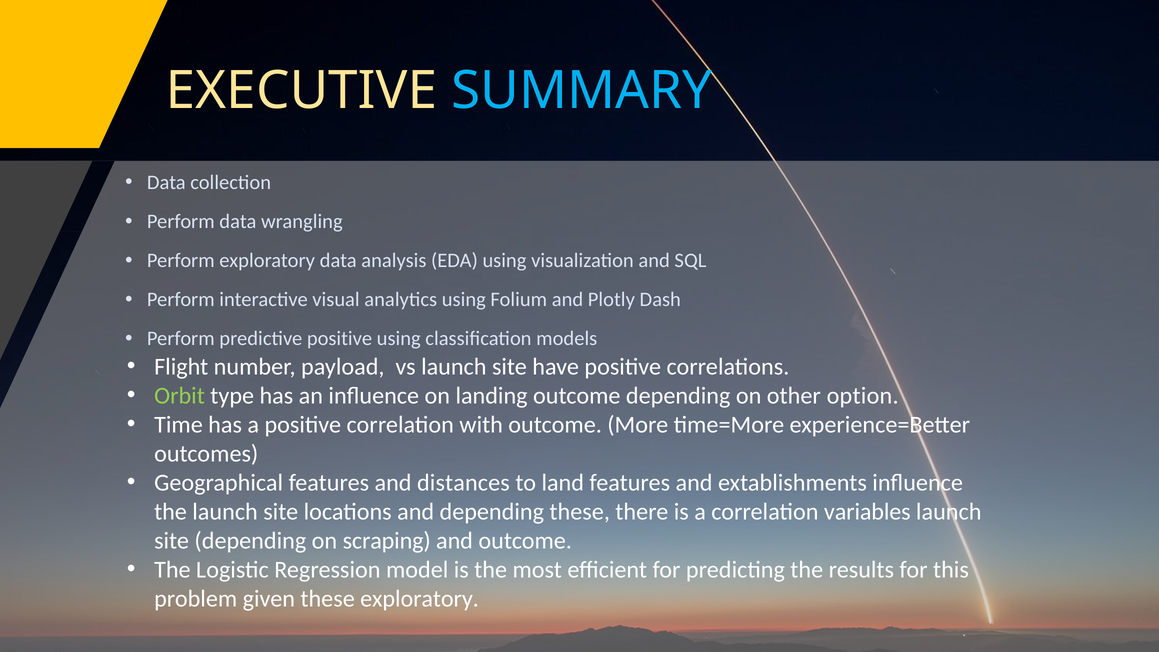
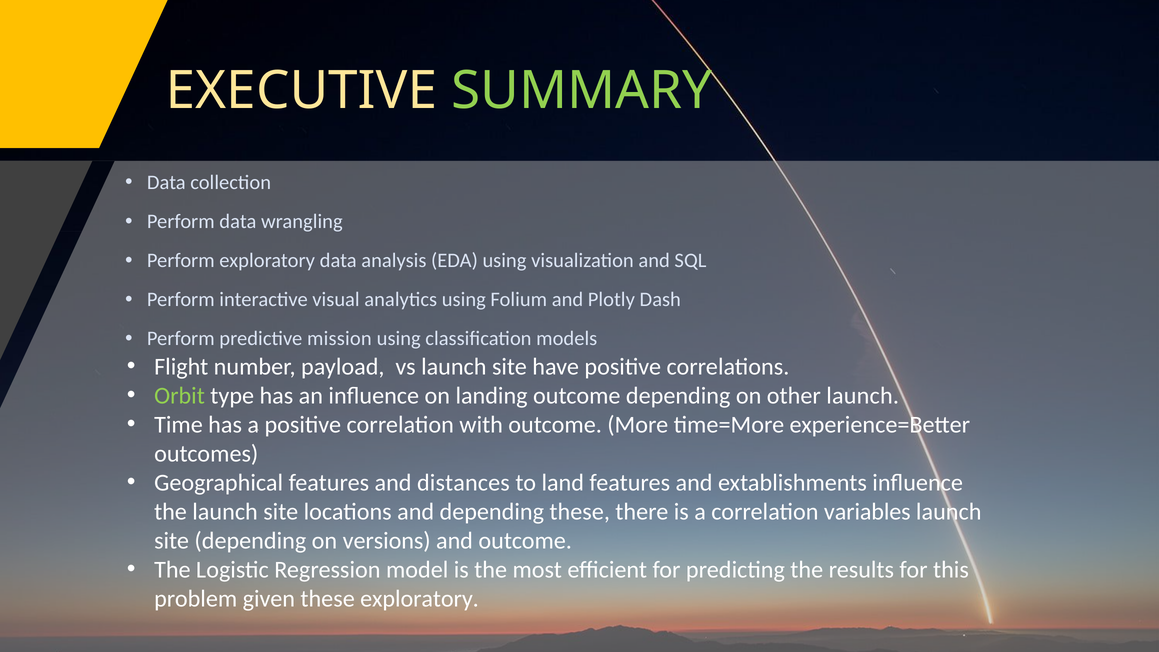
SUMMARY colour: light blue -> light green
predictive positive: positive -> mission
other option: option -> launch
scraping: scraping -> versions
